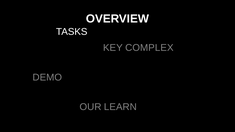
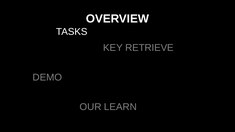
COMPLEX: COMPLEX -> RETRIEVE
